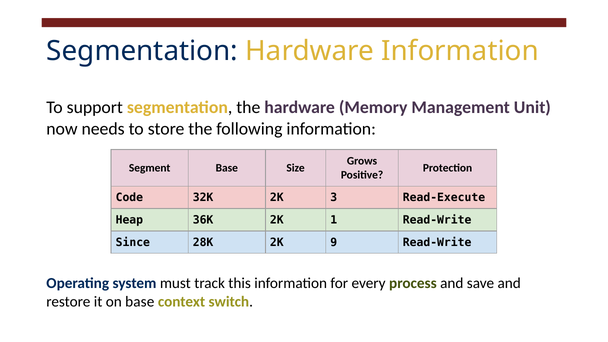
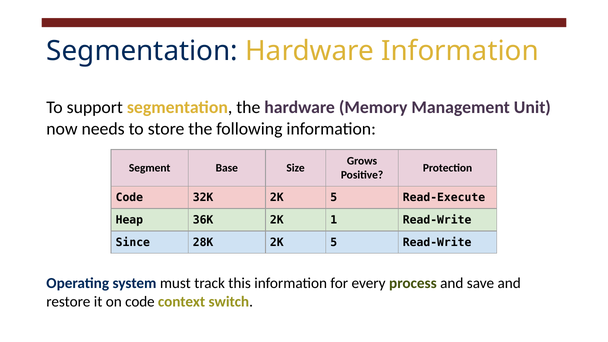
32K 2K 3: 3 -> 5
28K 2K 9: 9 -> 5
on base: base -> code
